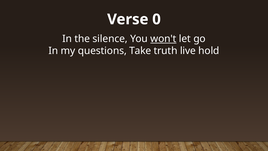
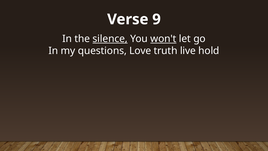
0: 0 -> 9
silence underline: none -> present
Take: Take -> Love
